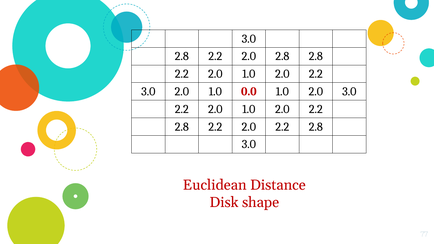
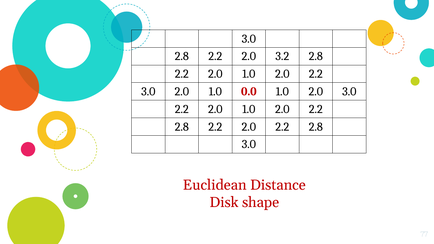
2.0 2.8: 2.8 -> 3.2
